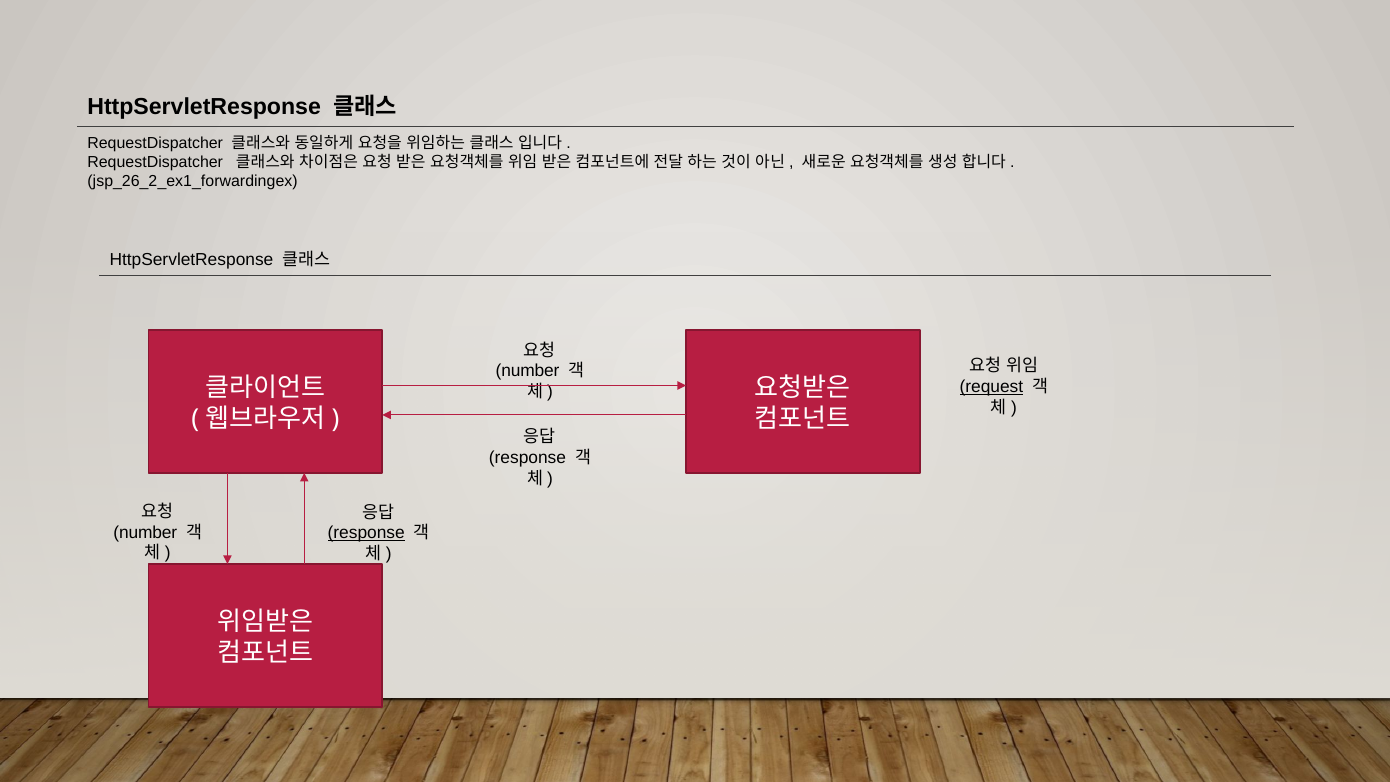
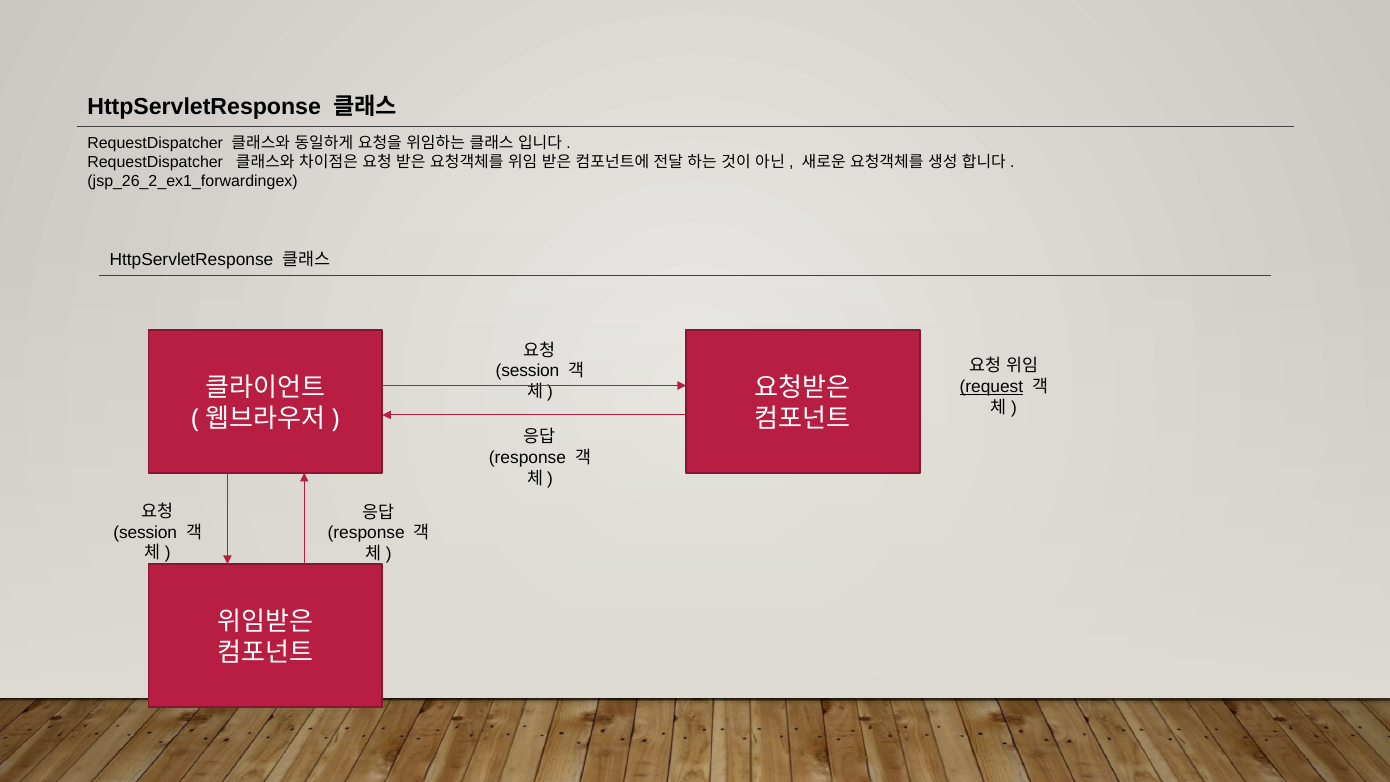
number at (528, 371): number -> session
number at (145, 532): number -> session
response at (366, 533) underline: present -> none
